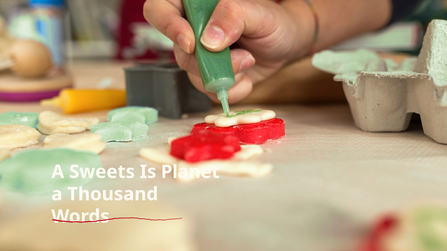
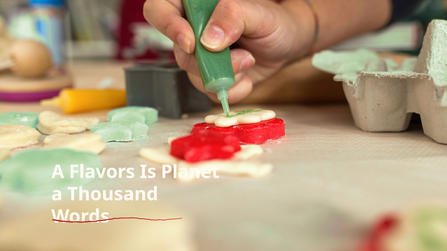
Sweets: Sweets -> Flavors
